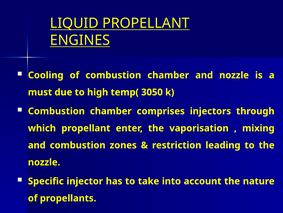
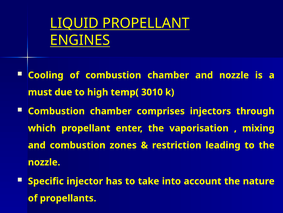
3050: 3050 -> 3010
